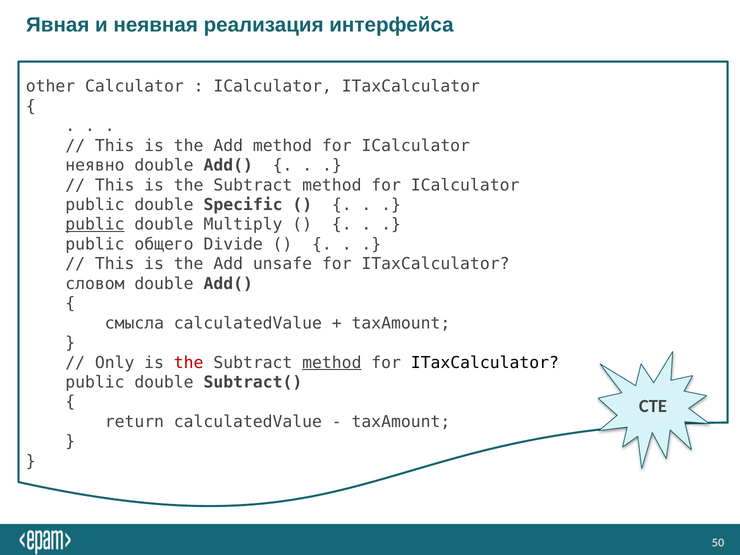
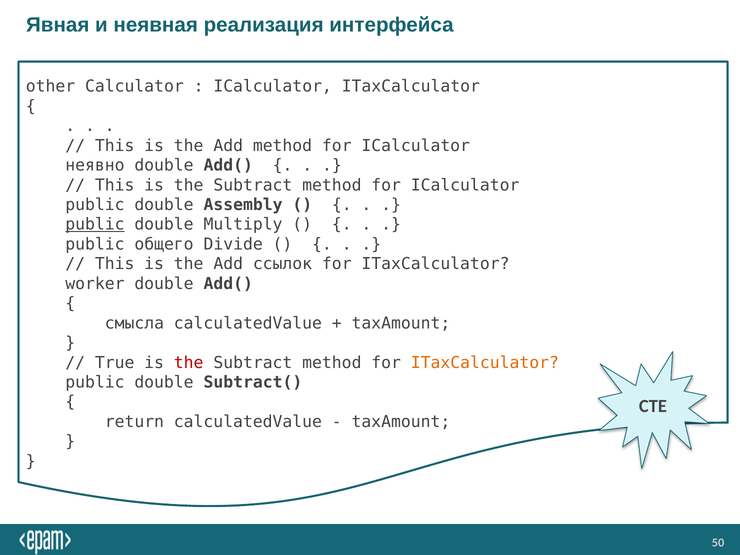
Specific: Specific -> Assembly
unsafe: unsafe -> ссылок
словом: словом -> worker
Only: Only -> True
method at (332, 363) underline: present -> none
ITaxCalculator at (485, 363) colour: black -> orange
